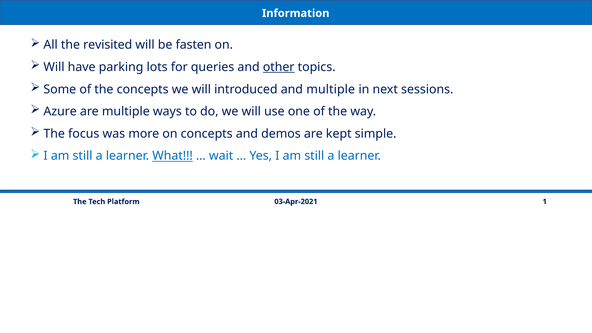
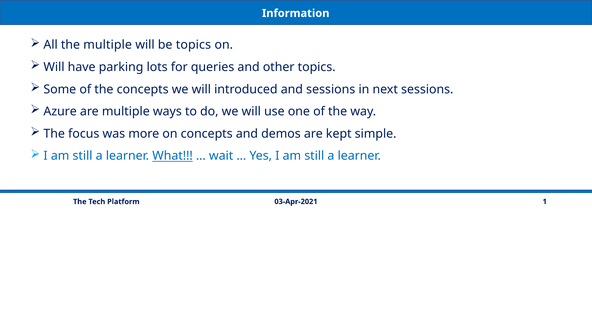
the revisited: revisited -> multiple
be fasten: fasten -> topics
other underline: present -> none
and multiple: multiple -> sessions
